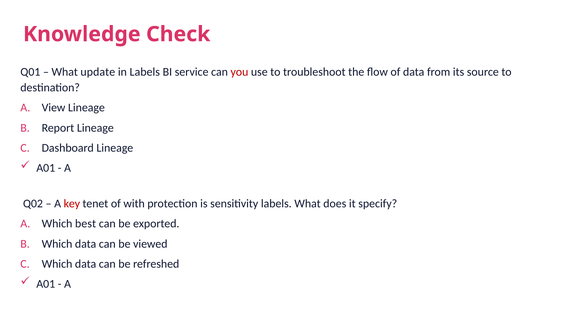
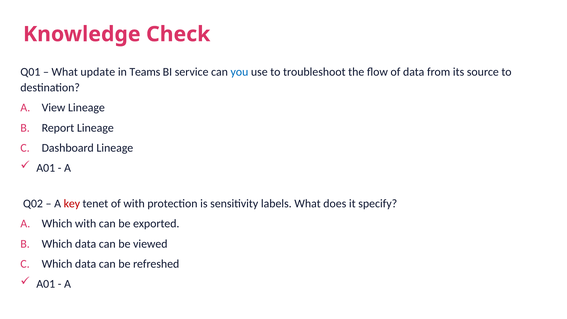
in Labels: Labels -> Teams
you colour: red -> blue
Which best: best -> with
